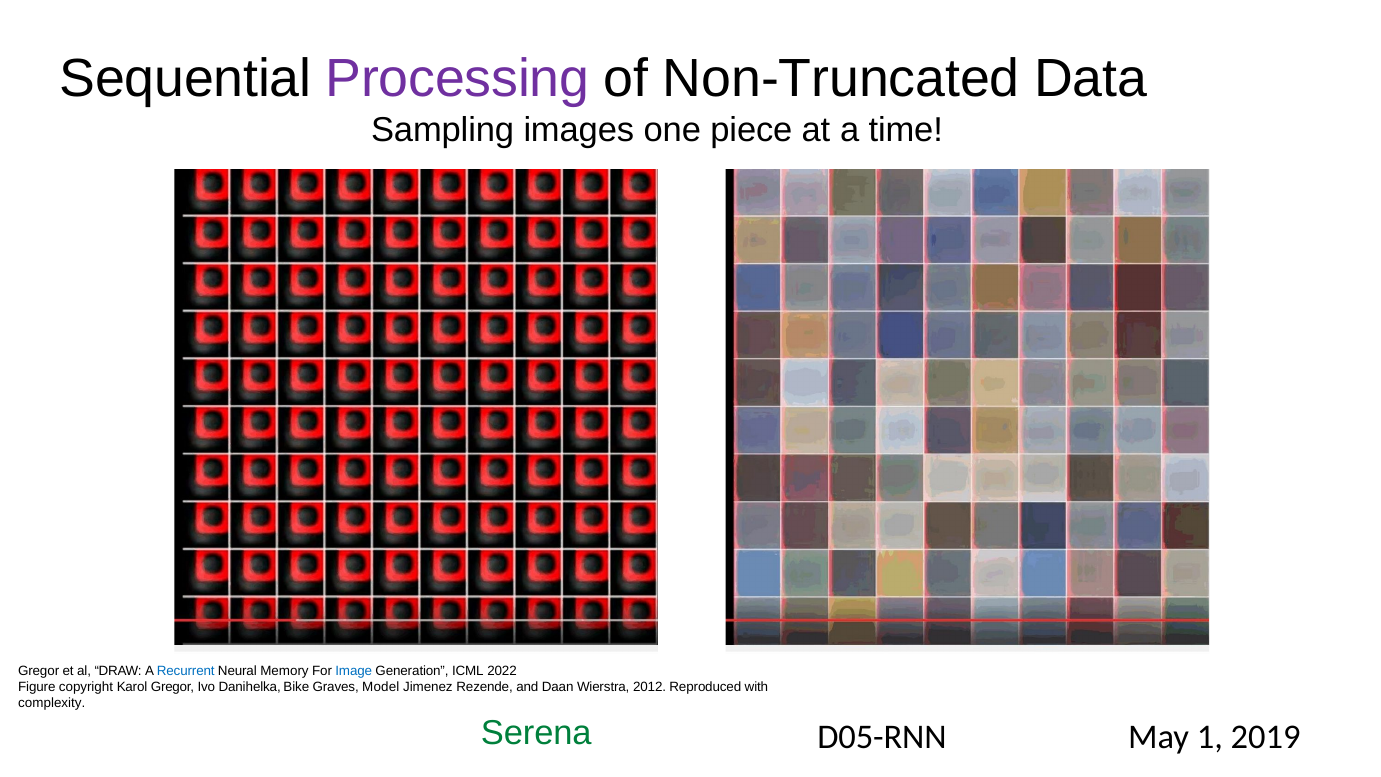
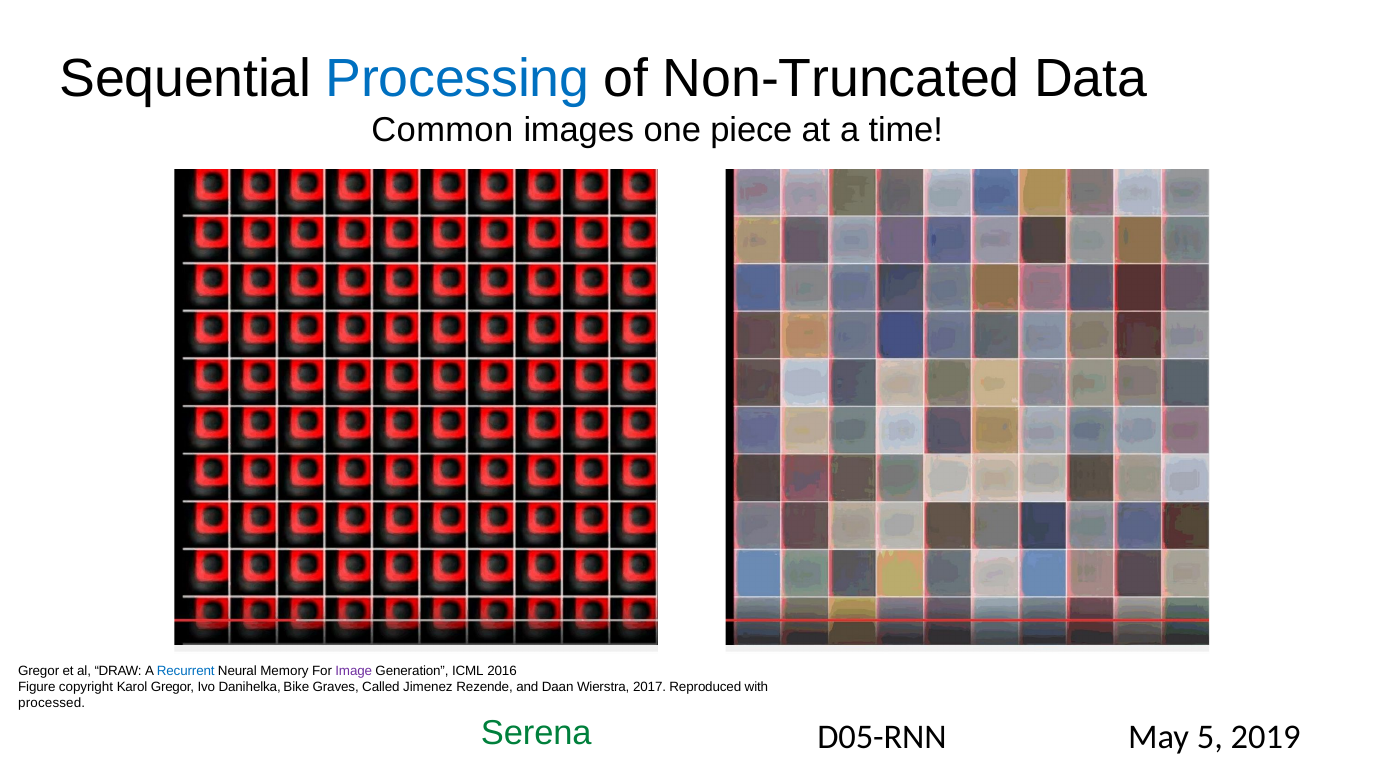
Processing colour: purple -> blue
Sampling: Sampling -> Common
Image colour: blue -> purple
2022: 2022 -> 2016
Model: Model -> Called
2012: 2012 -> 2017
complexity: complexity -> processed
1: 1 -> 5
